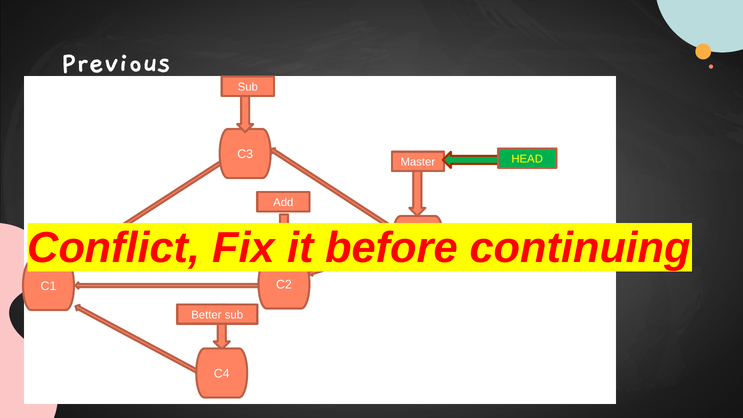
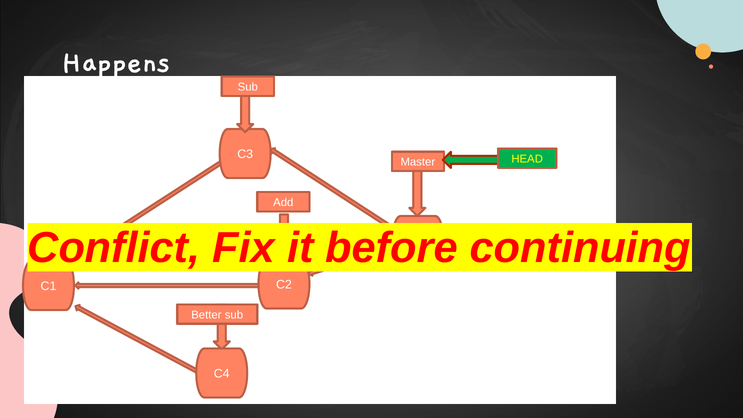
Previous: Previous -> Happens
